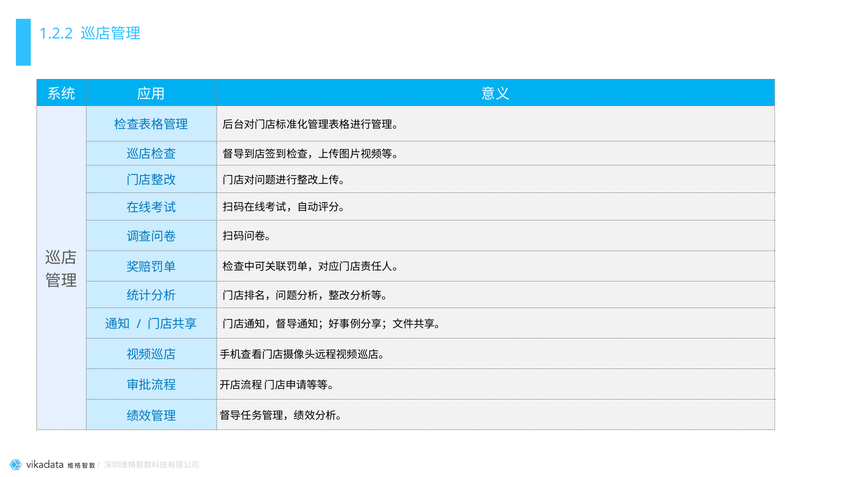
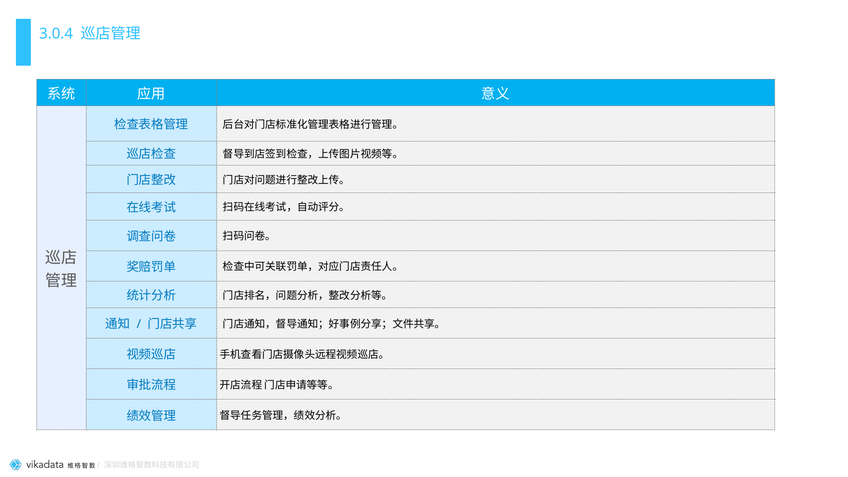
1.2.2: 1.2.2 -> 3.0.4
